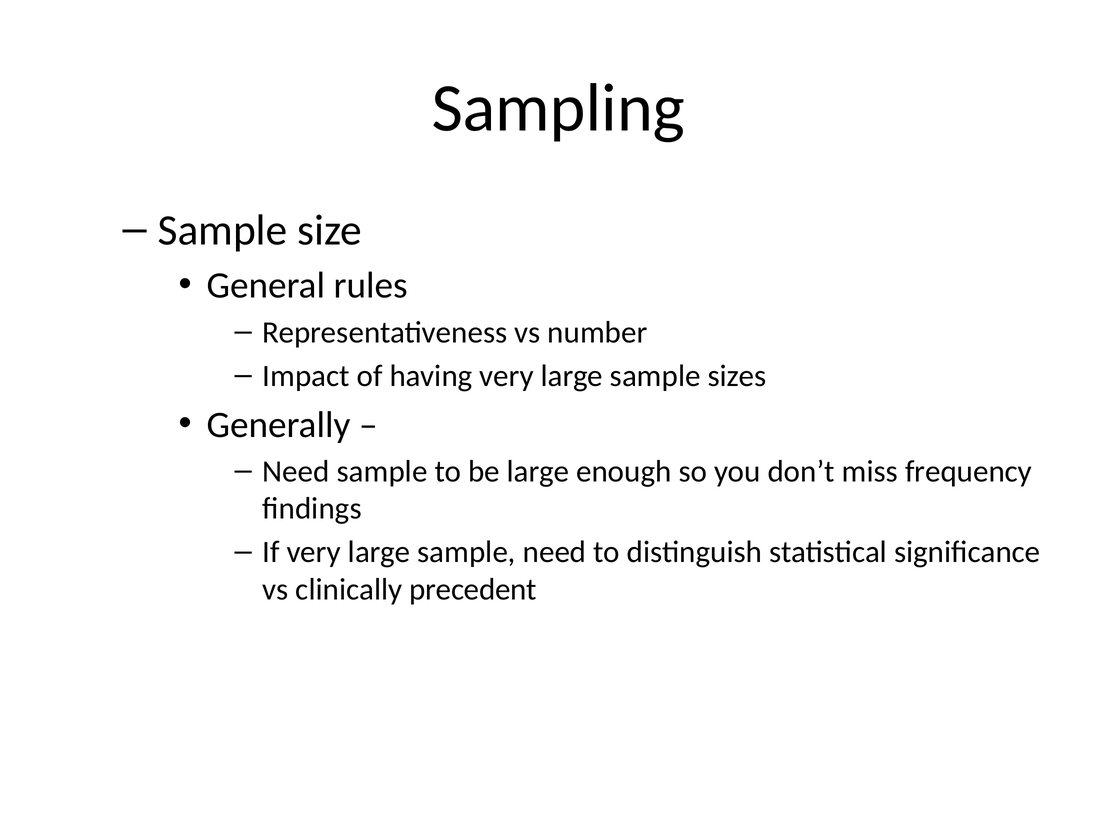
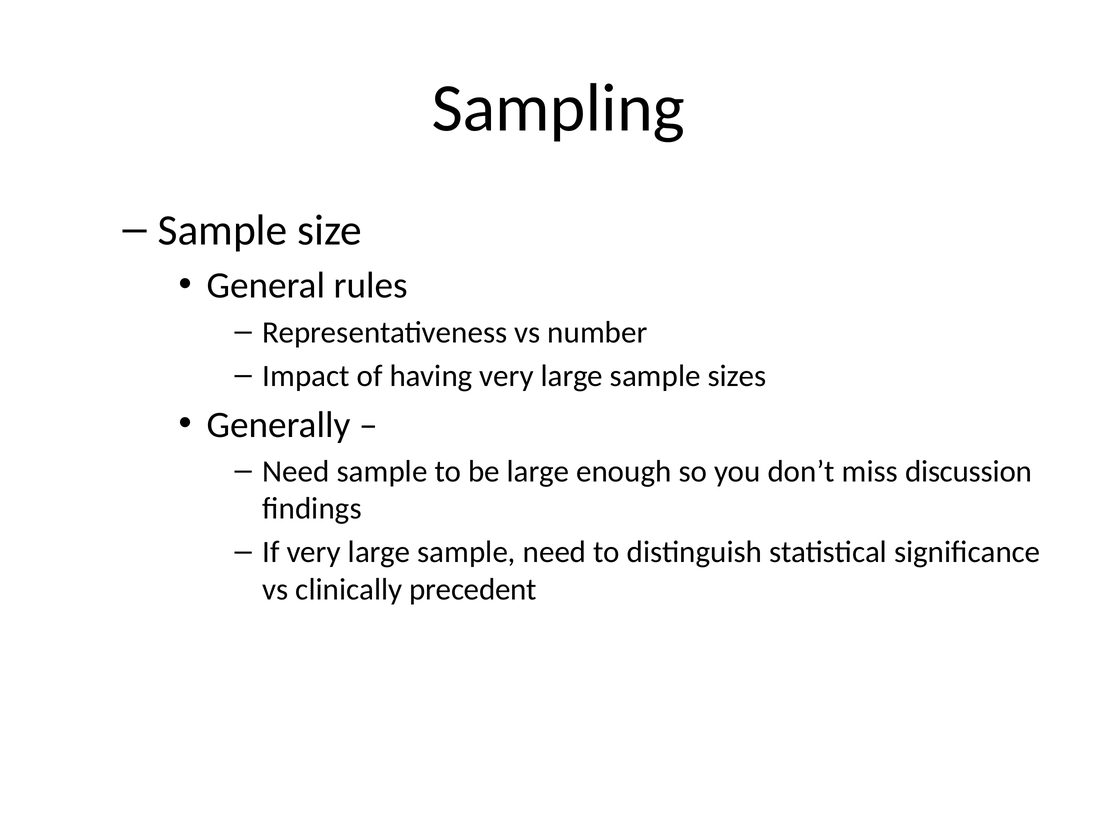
frequency: frequency -> discussion
